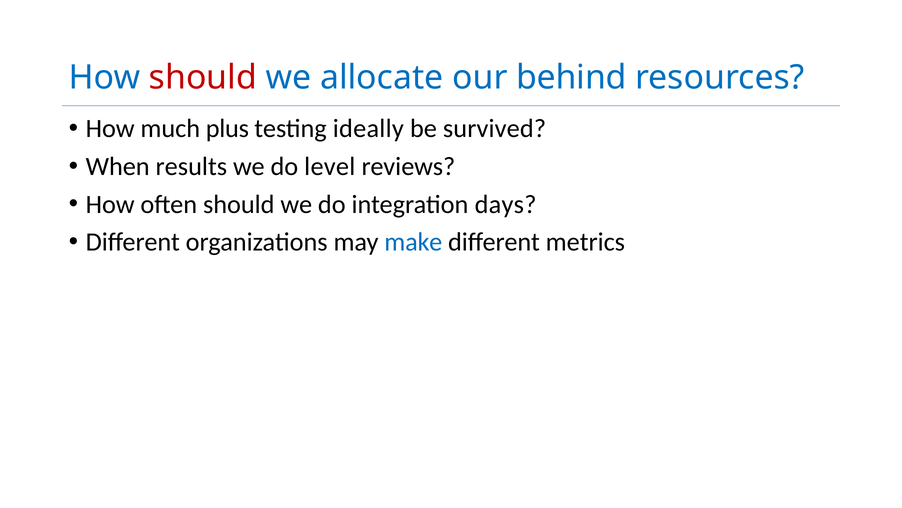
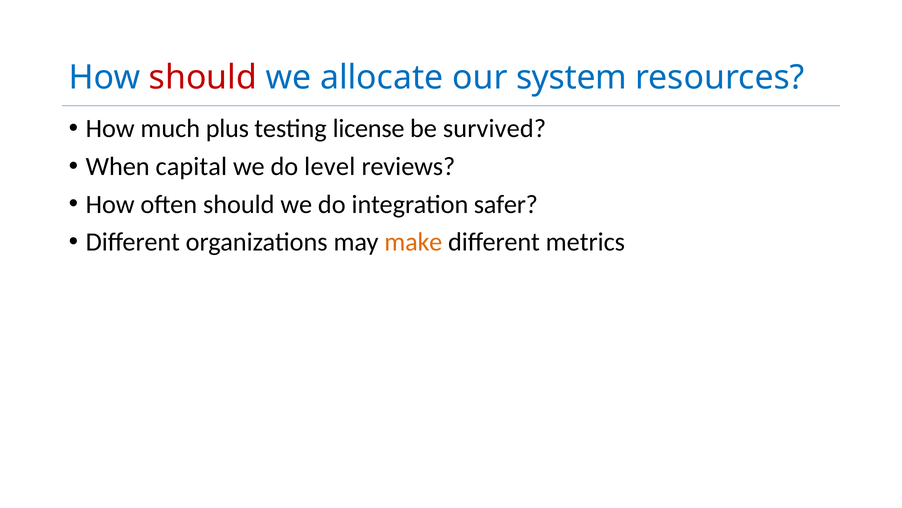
behind: behind -> system
ideally: ideally -> license
results: results -> capital
days: days -> safer
make colour: blue -> orange
